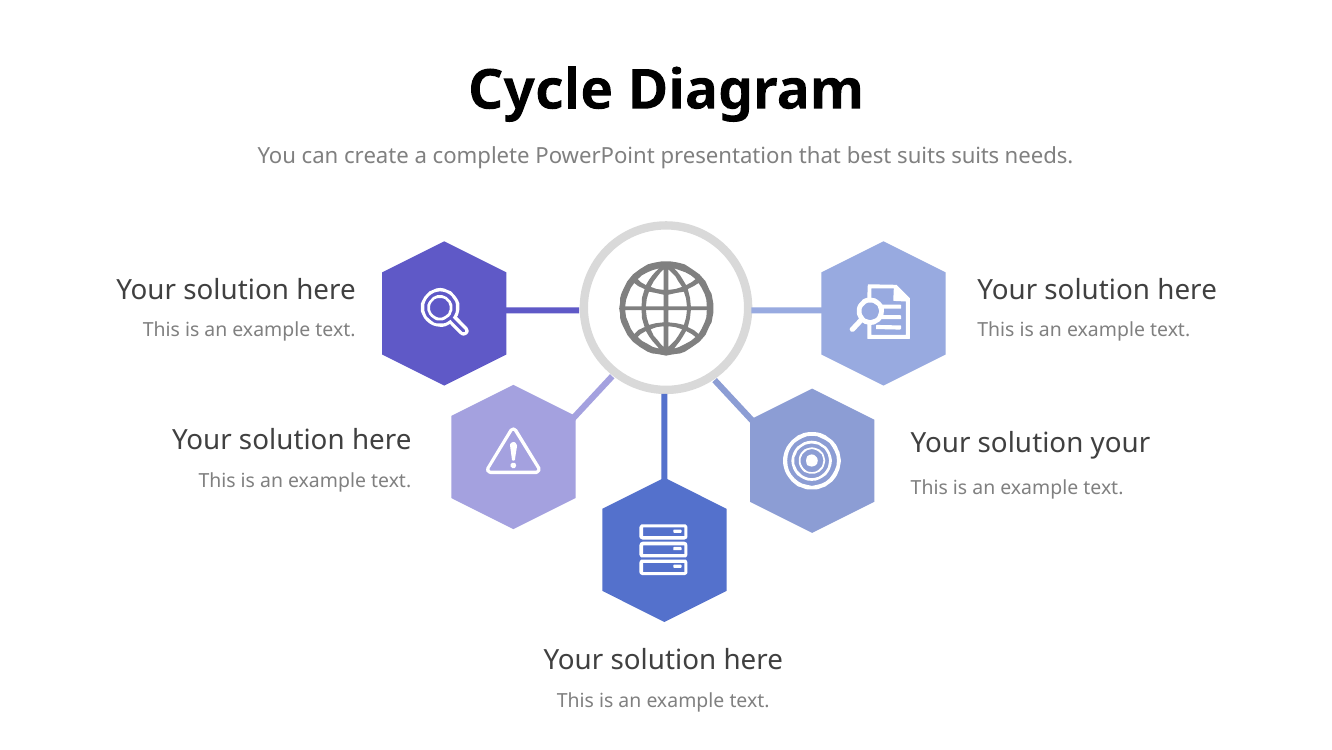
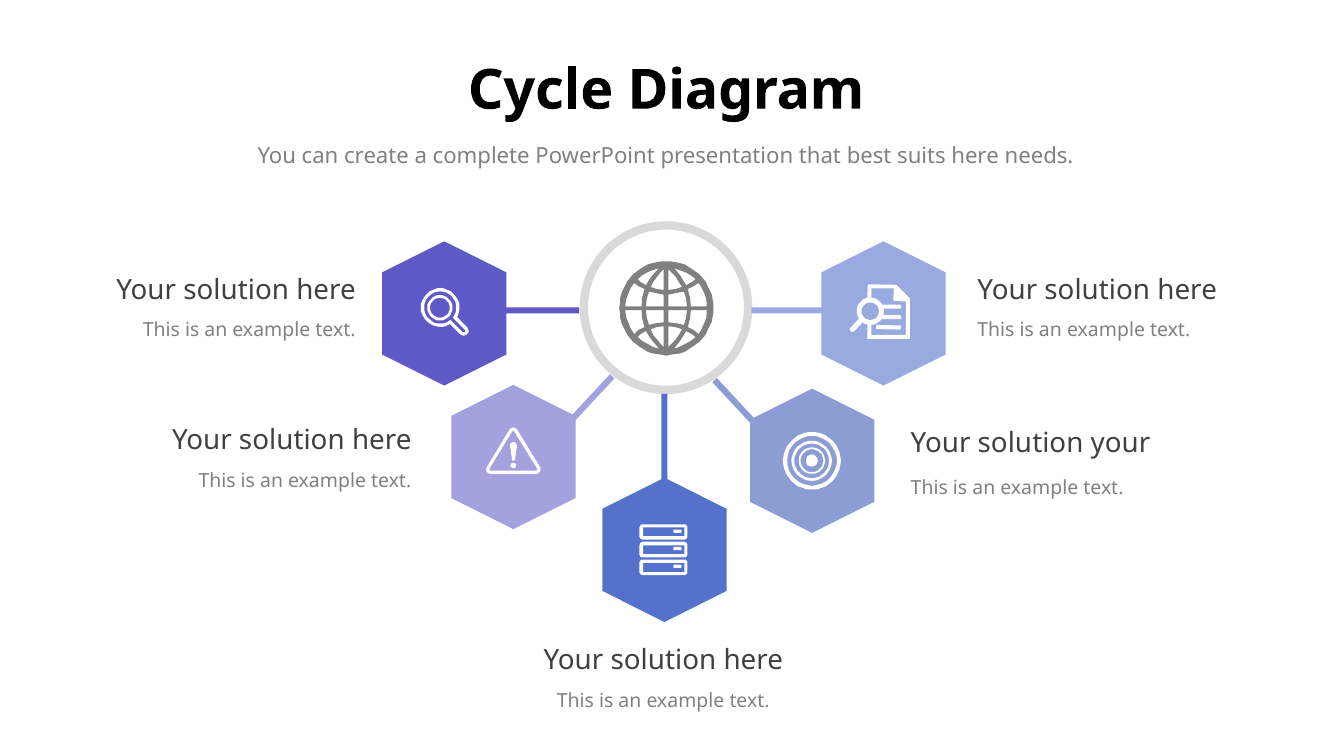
suits suits: suits -> here
